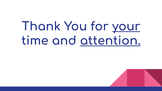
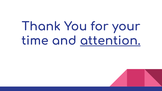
your underline: present -> none
